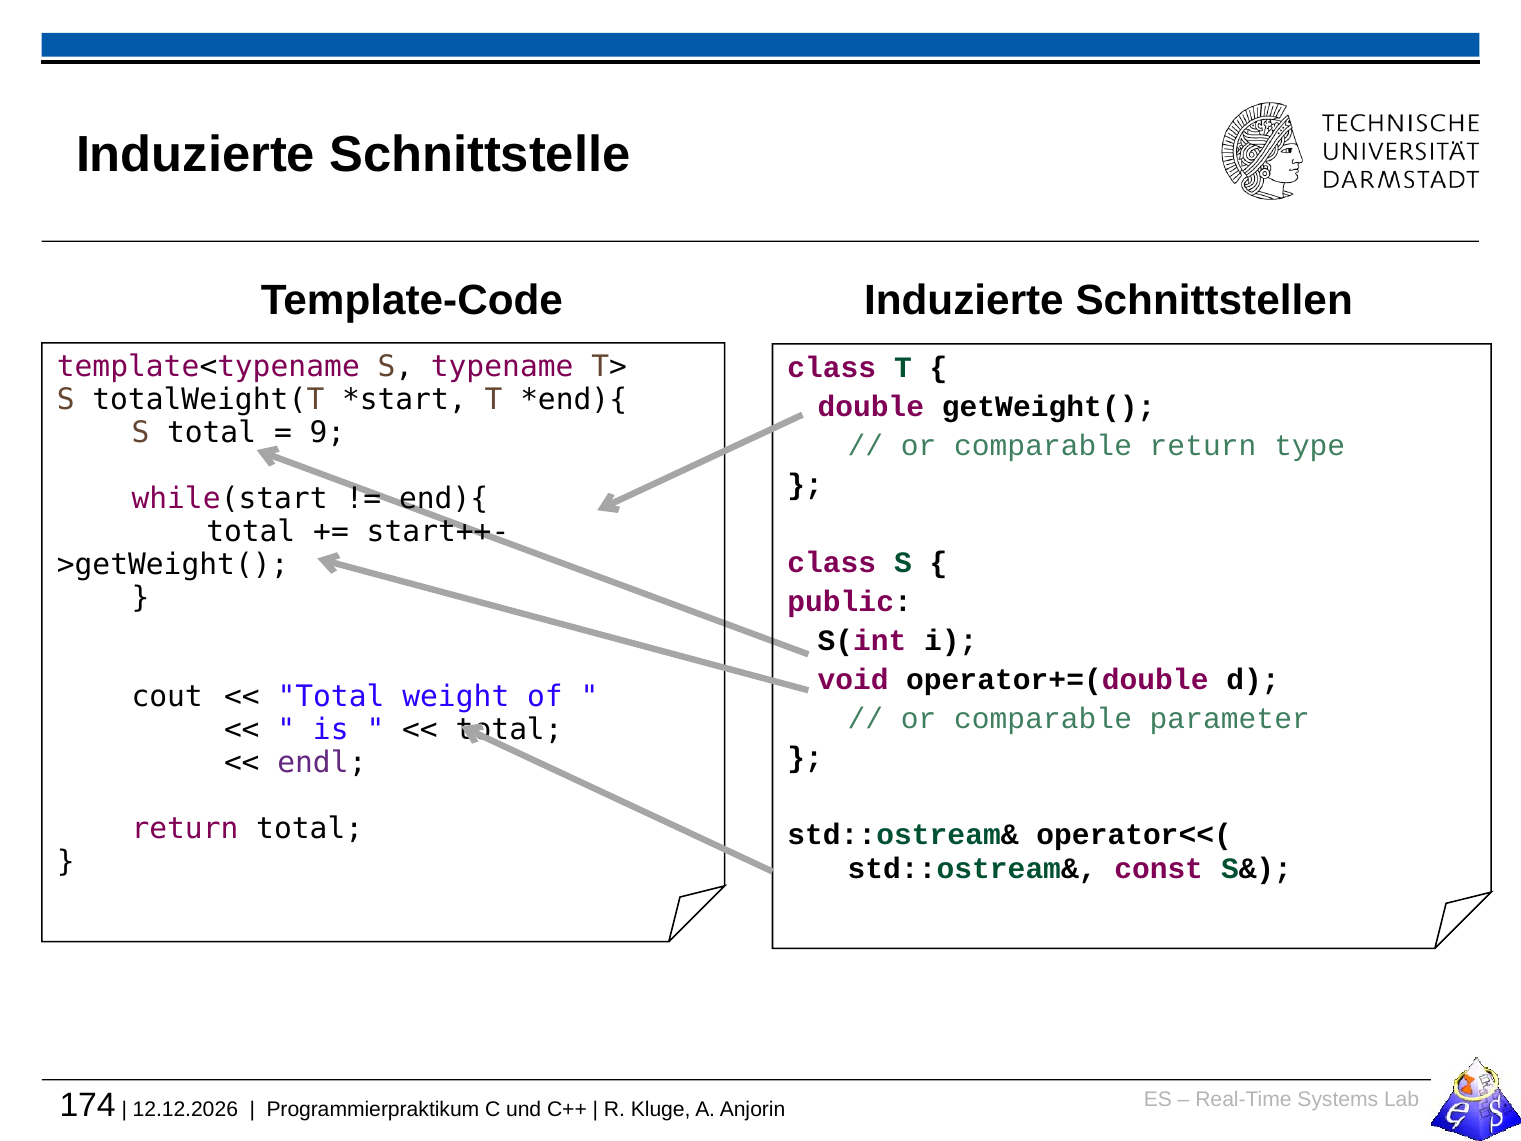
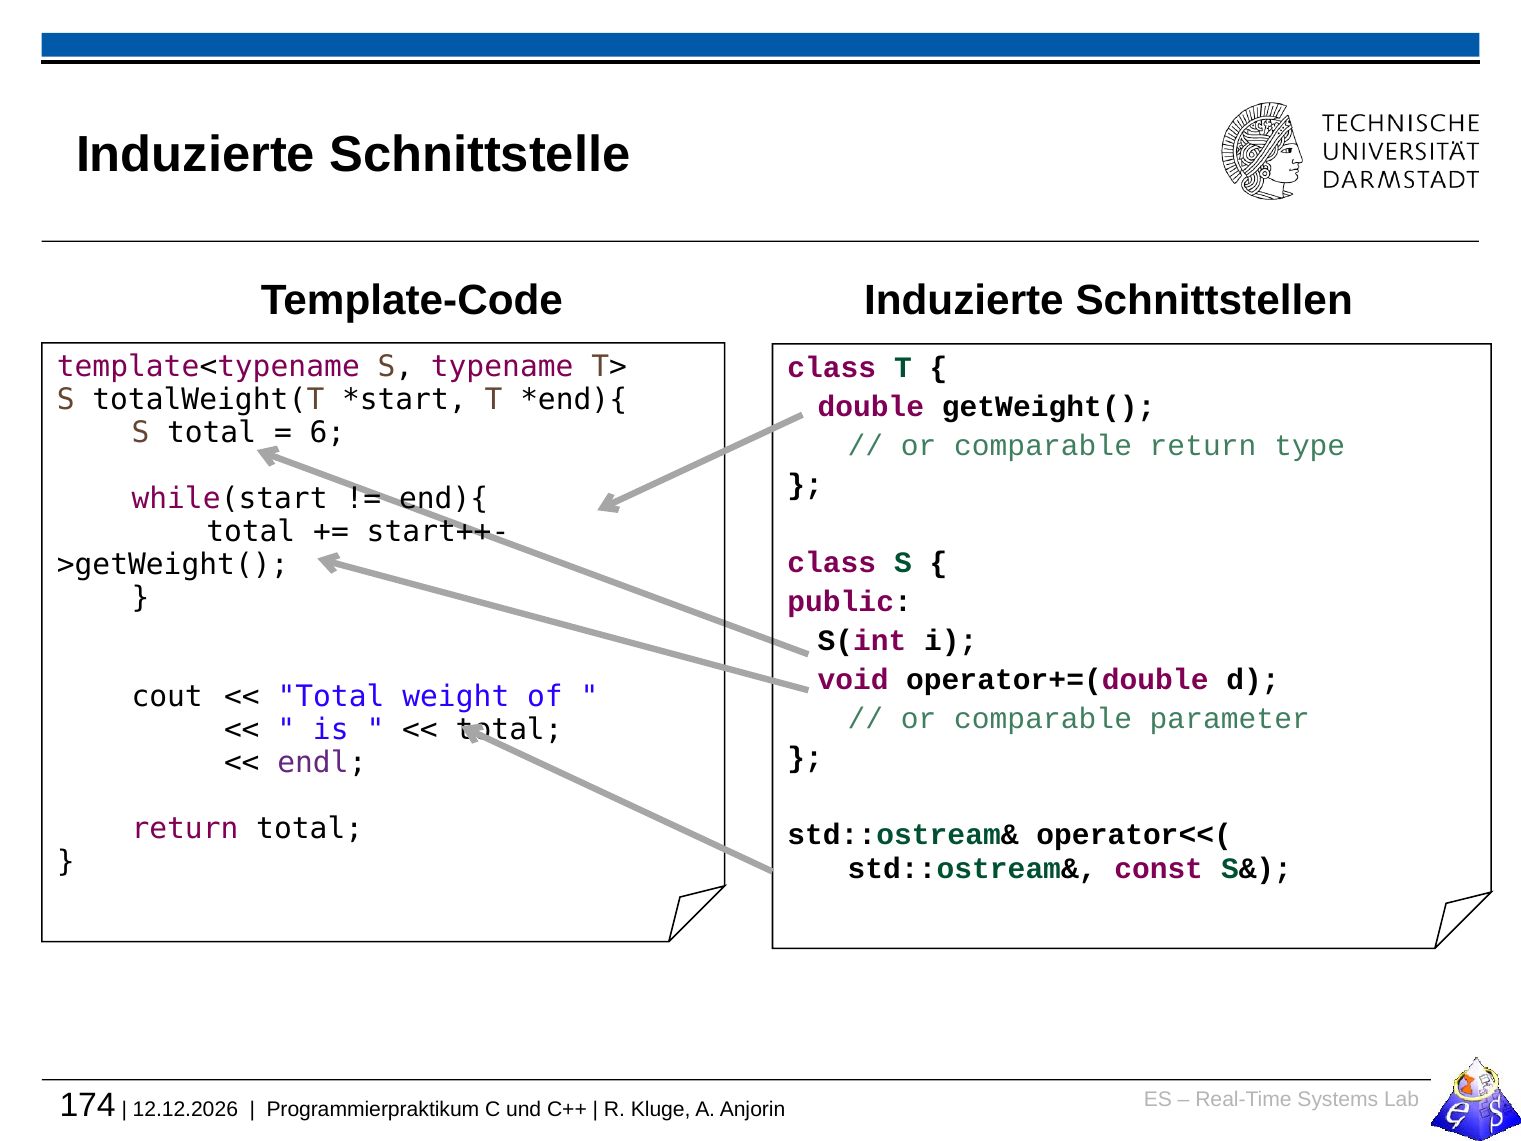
9: 9 -> 6
